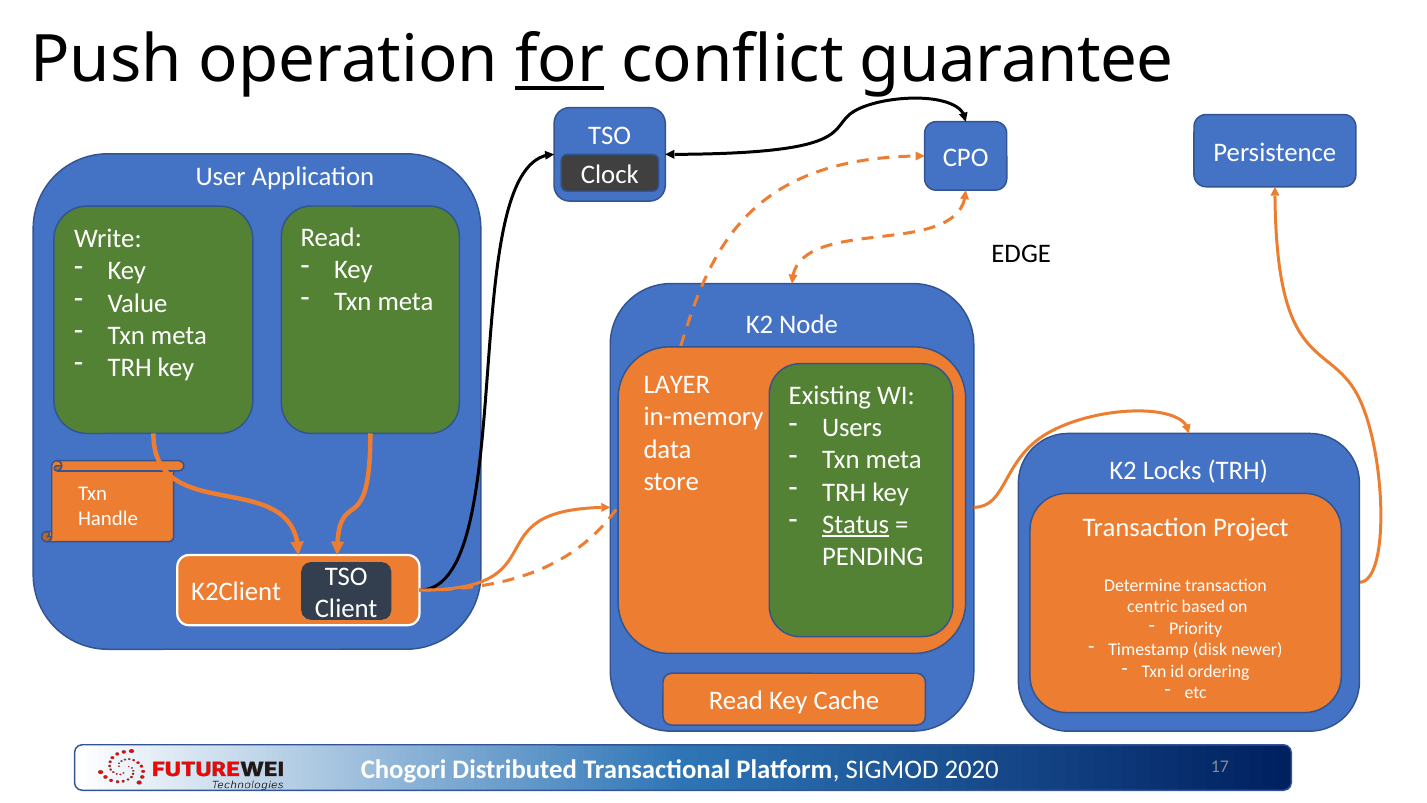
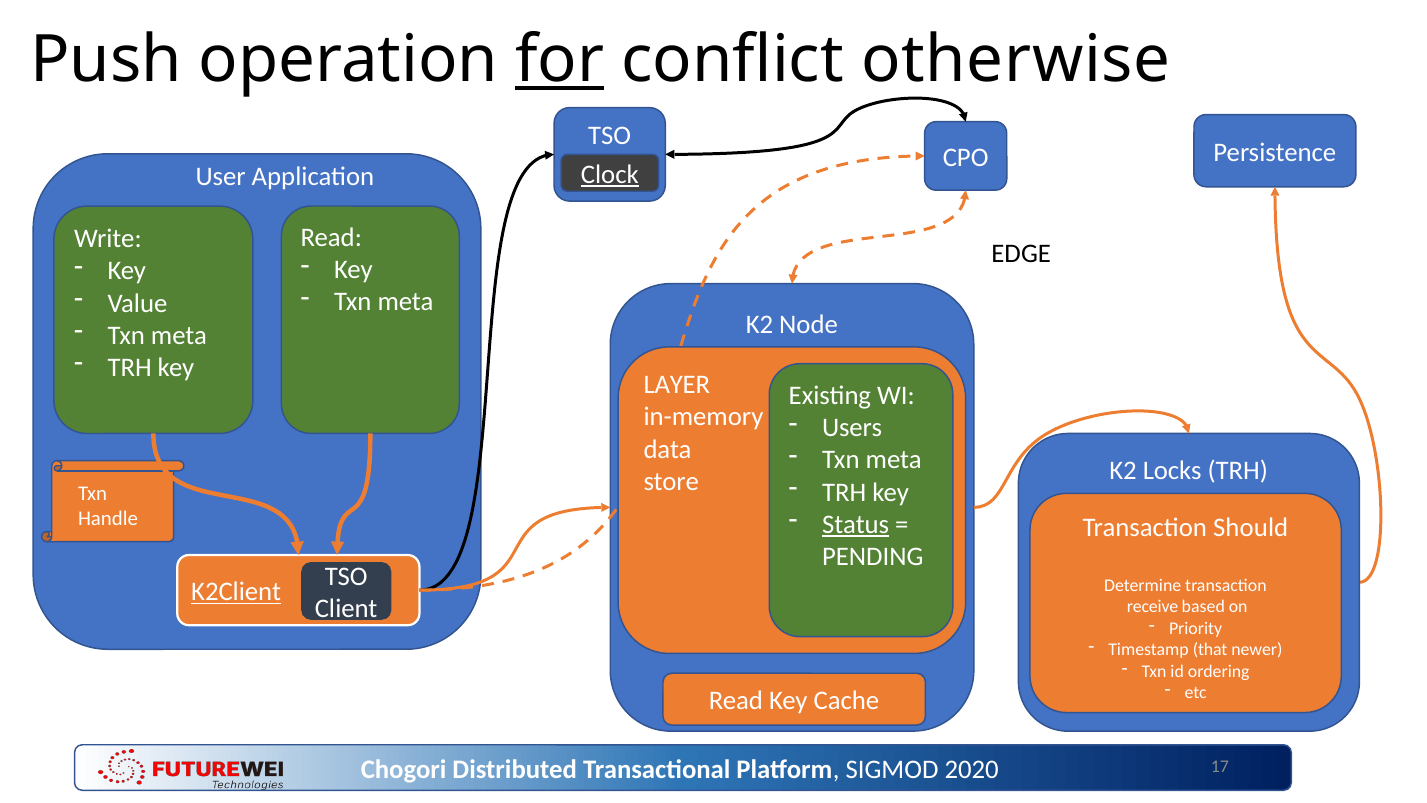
guarantee: guarantee -> otherwise
Clock underline: none -> present
Project: Project -> Should
K2Client underline: none -> present
centric: centric -> receive
disk: disk -> that
